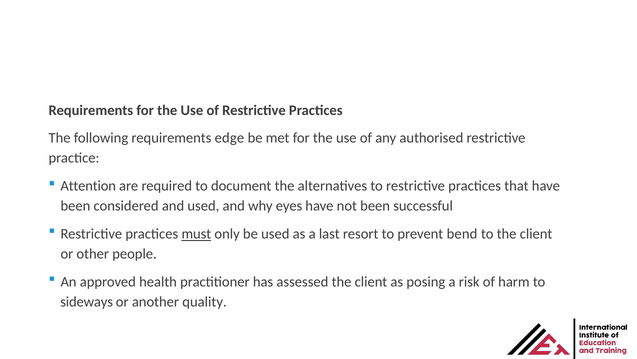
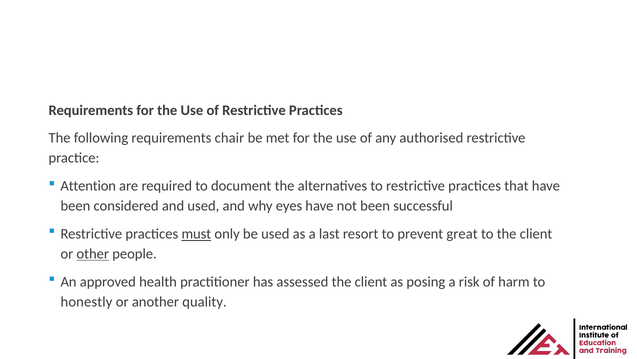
edge: edge -> chair
bend: bend -> great
other underline: none -> present
sideways: sideways -> honestly
